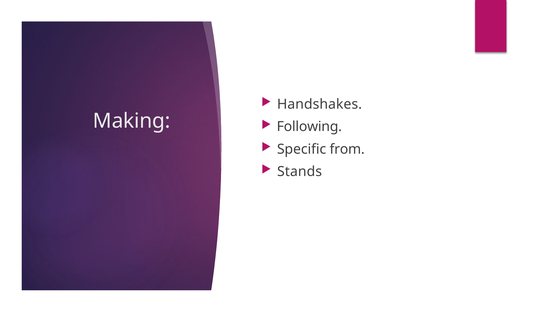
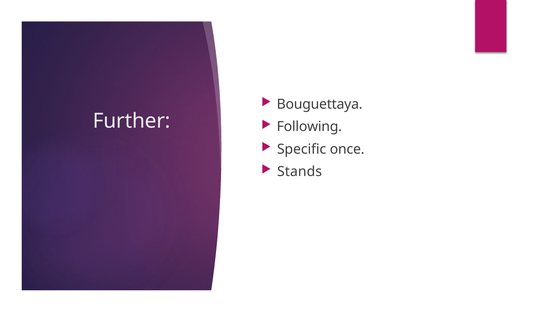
Handshakes: Handshakes -> Bouguettaya
Making: Making -> Further
from: from -> once
